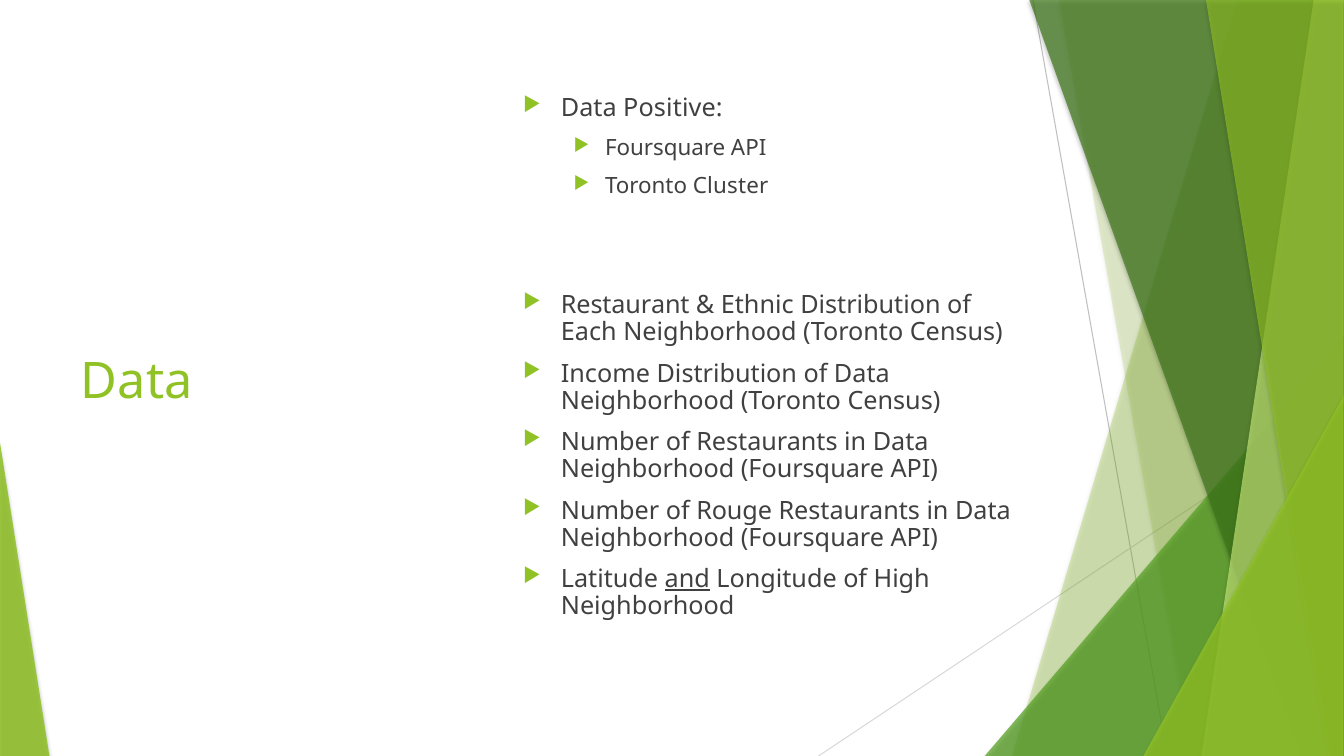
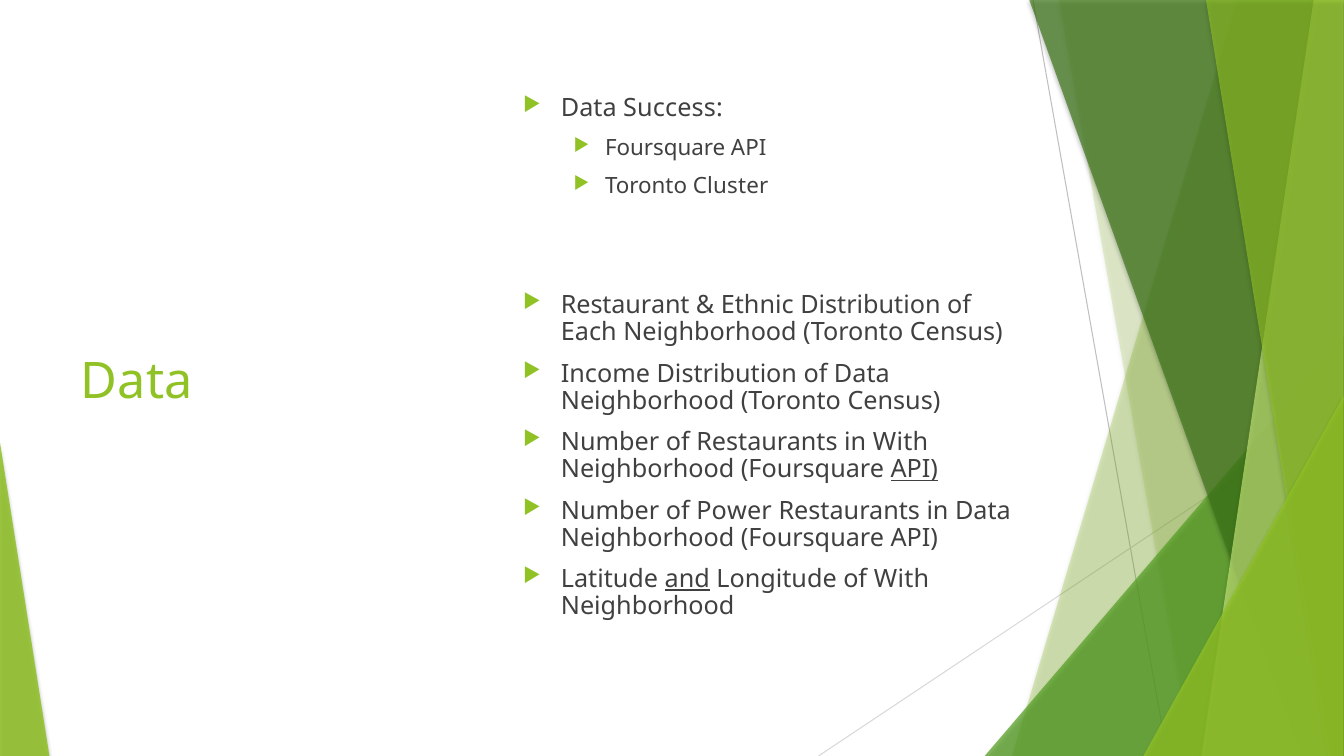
Positive: Positive -> Success
of Restaurants in Data: Data -> With
API at (914, 469) underline: none -> present
Rouge: Rouge -> Power
of High: High -> With
